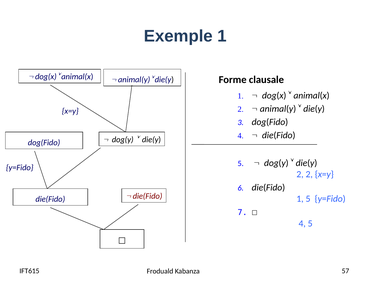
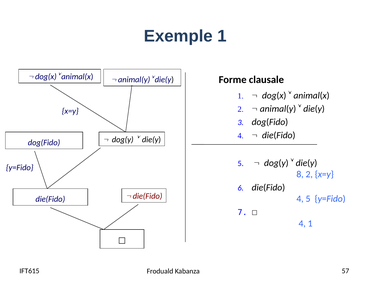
2 at (300, 174): 2 -> 8
1 at (300, 199): 1 -> 4
4 5: 5 -> 1
